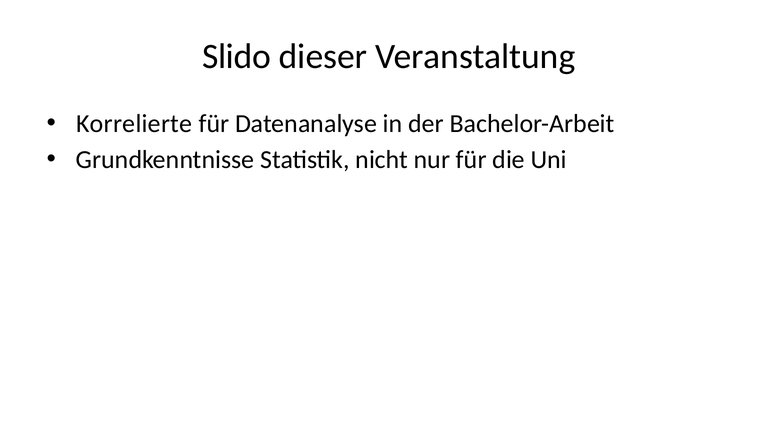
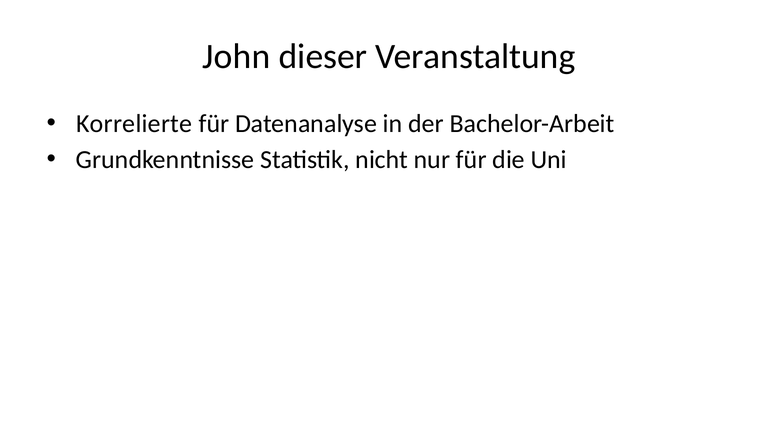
Slido: Slido -> John
